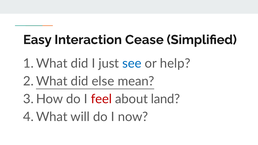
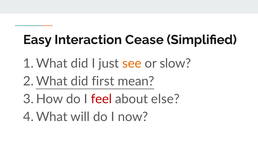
see colour: blue -> orange
help: help -> slow
else: else -> first
land: land -> else
